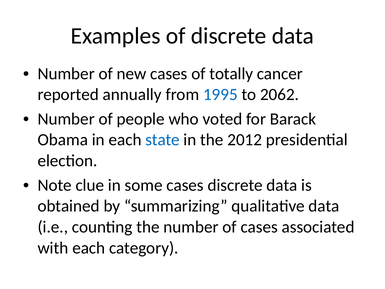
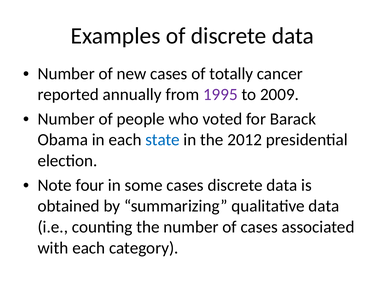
1995 colour: blue -> purple
2062: 2062 -> 2009
clue: clue -> four
